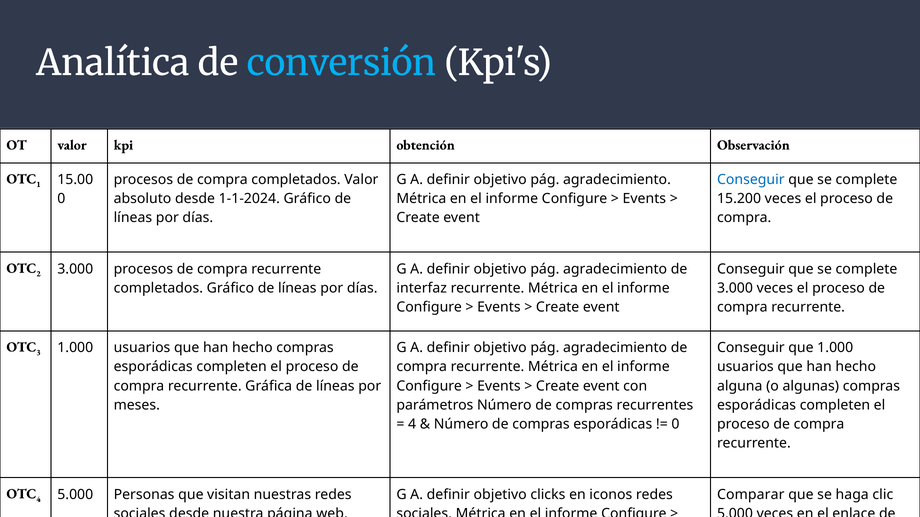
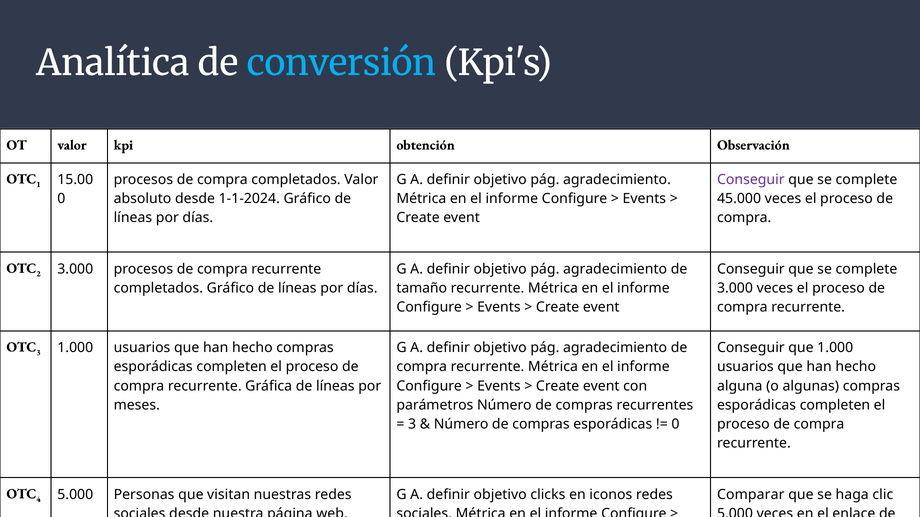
Conseguir at (751, 180) colour: blue -> purple
15.200: 15.200 -> 45.000
interfaz: interfaz -> tamaño
4 at (412, 425): 4 -> 3
